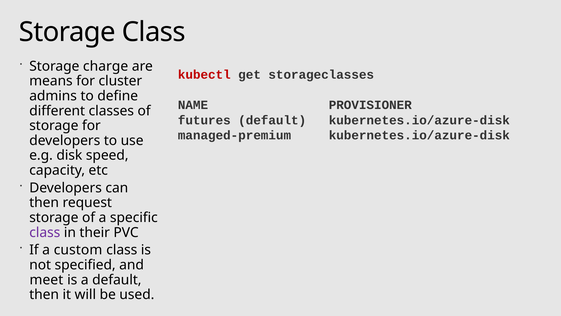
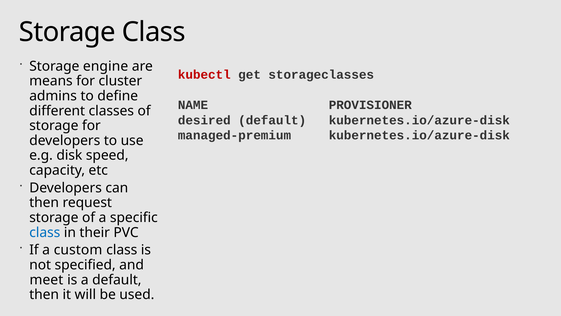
charge: charge -> engine
futures: futures -> desired
class at (45, 232) colour: purple -> blue
